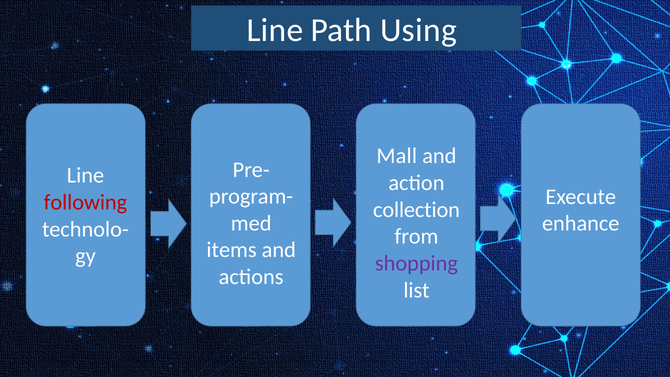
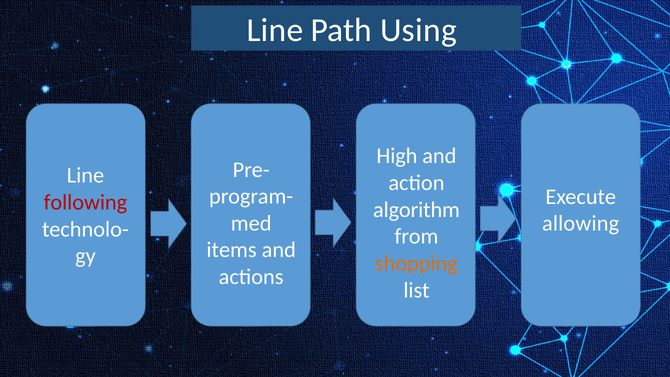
Mall: Mall -> High
collection: collection -> algorithm
enhance: enhance -> allowing
shopping colour: purple -> orange
